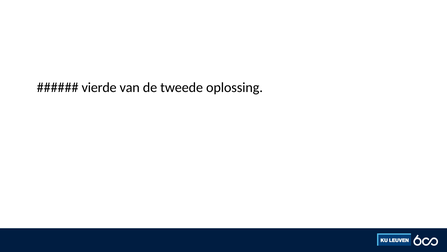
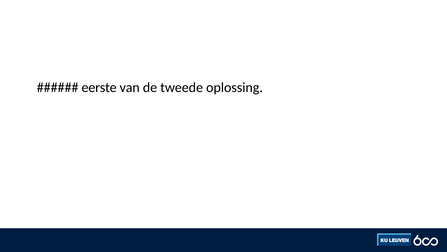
vierde: vierde -> eerste
